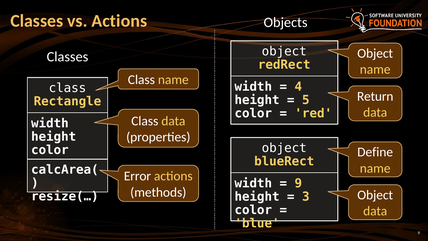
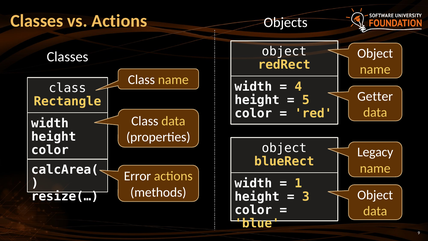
Return: Return -> Getter
Define: Define -> Legacy
9 at (298, 183): 9 -> 1
